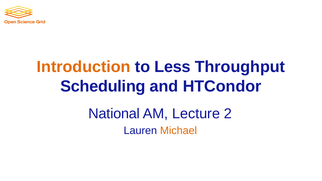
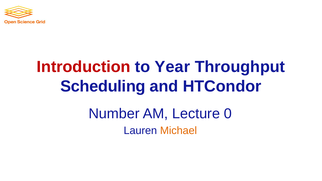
Introduction colour: orange -> red
Less: Less -> Year
National: National -> Number
2: 2 -> 0
